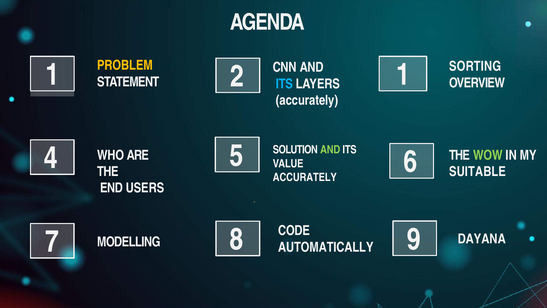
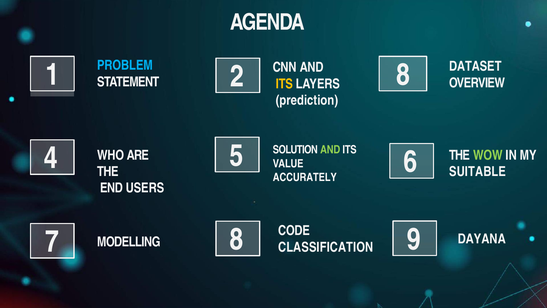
PROBLEM colour: yellow -> light blue
SORTING: SORTING -> DATASET
2 1: 1 -> 8
ITS at (284, 84) colour: light blue -> yellow
accurately at (307, 100): accurately -> prediction
AUTOMATICALLY: AUTOMATICALLY -> CLASSIFICATION
